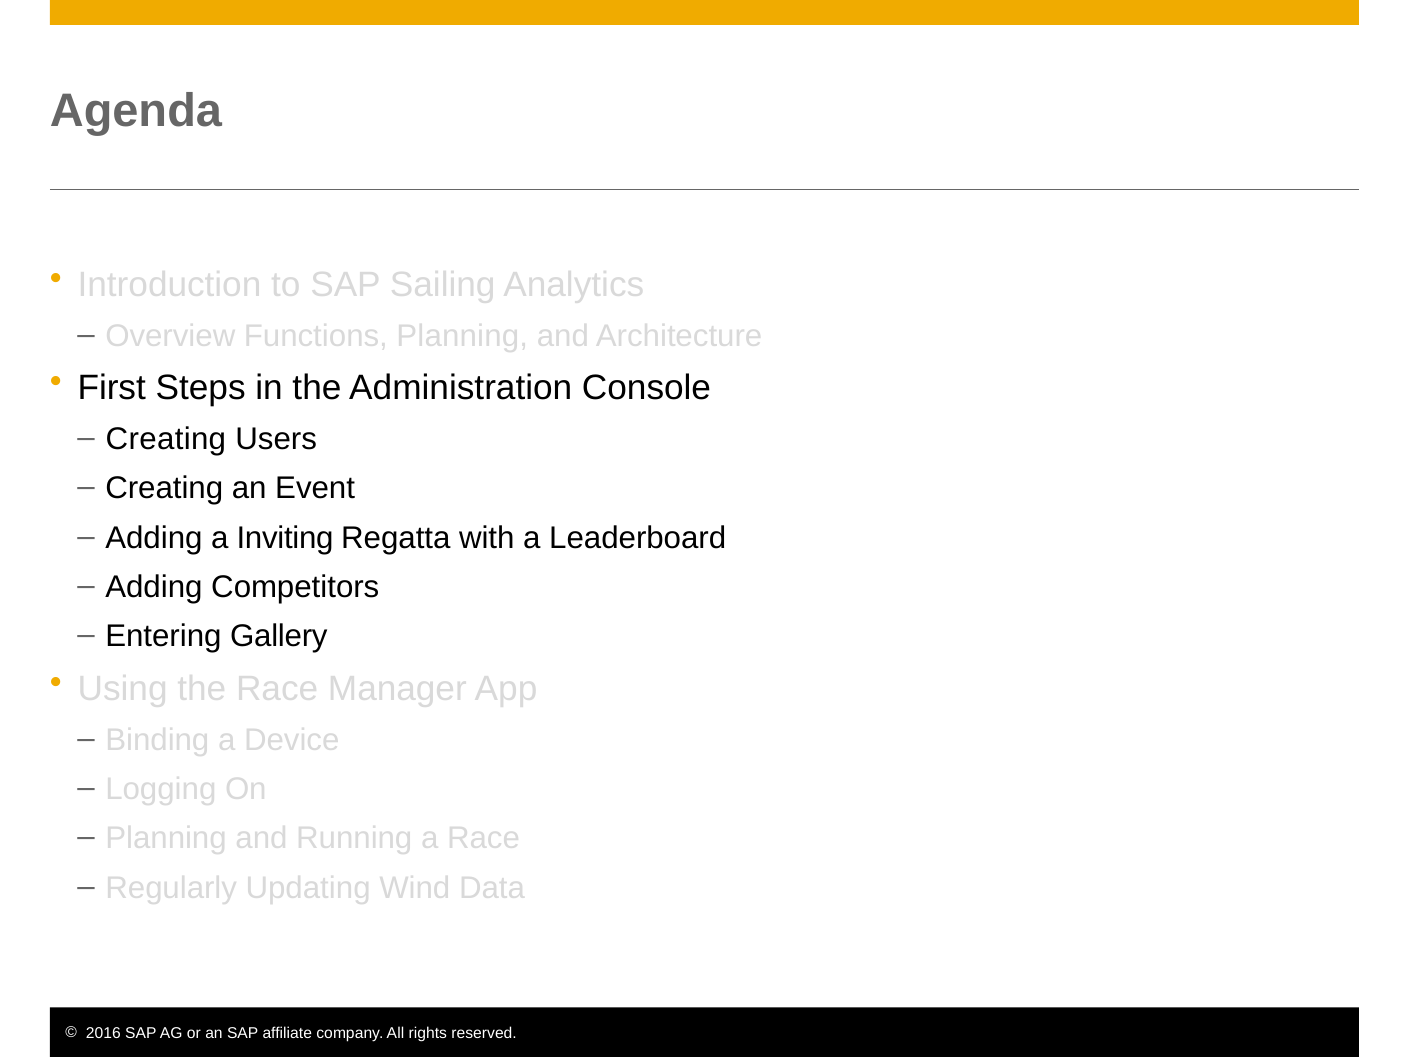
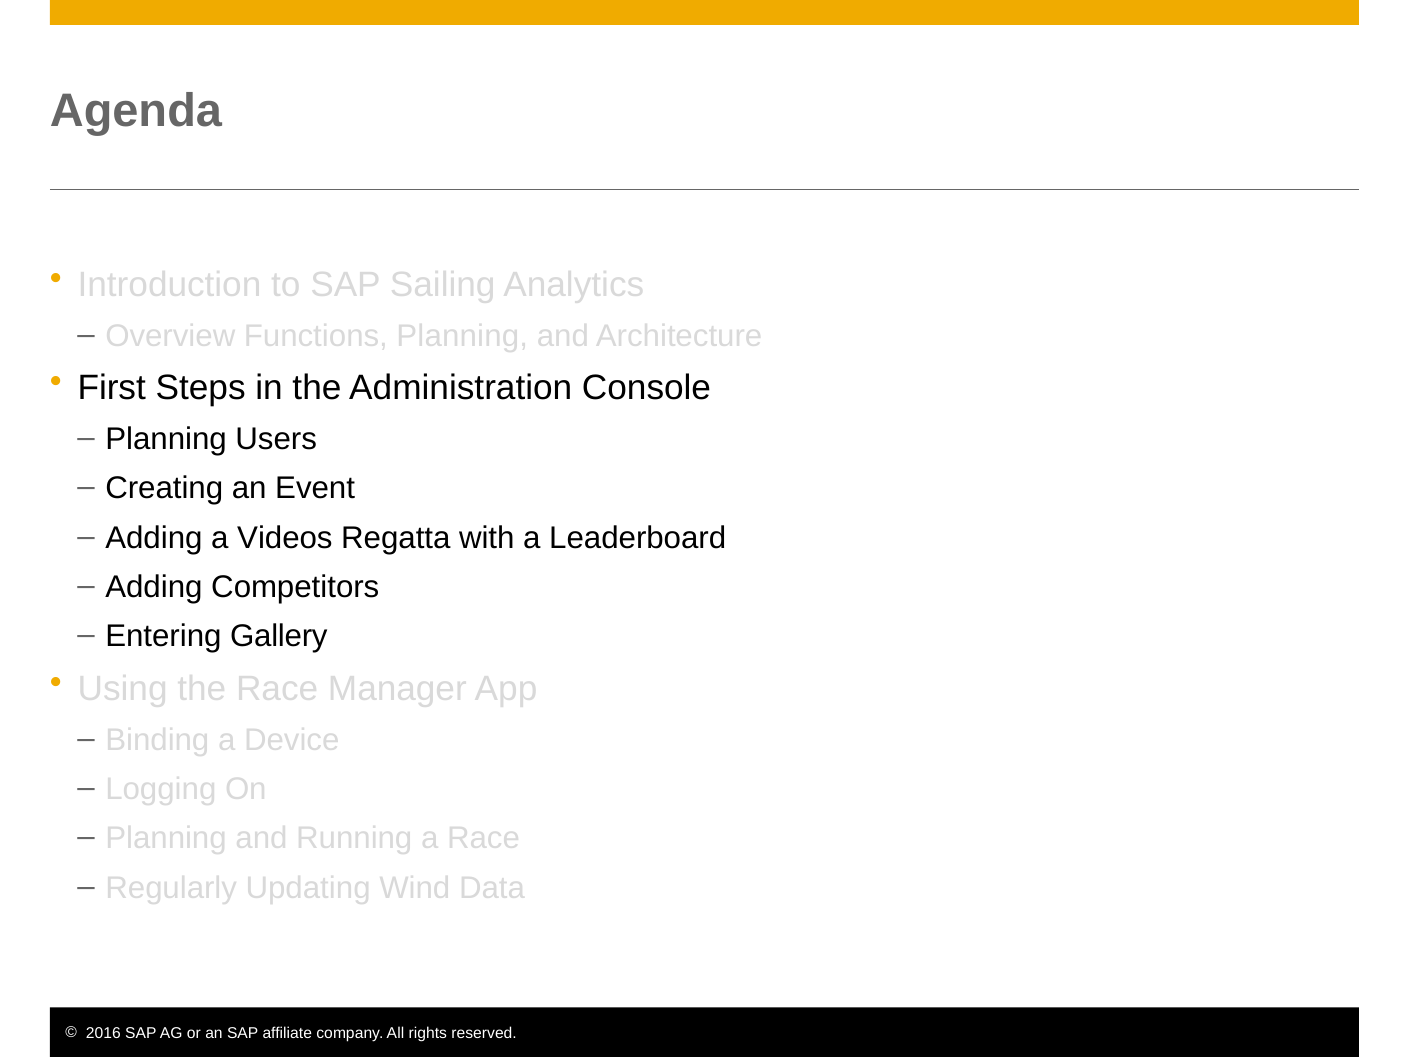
Creating at (166, 439): Creating -> Planning
Inviting: Inviting -> Videos
